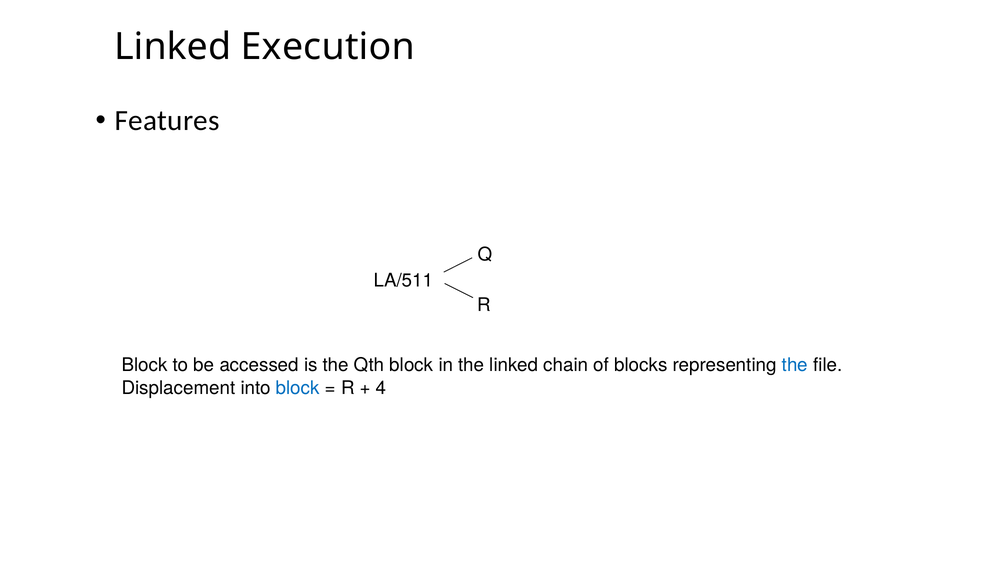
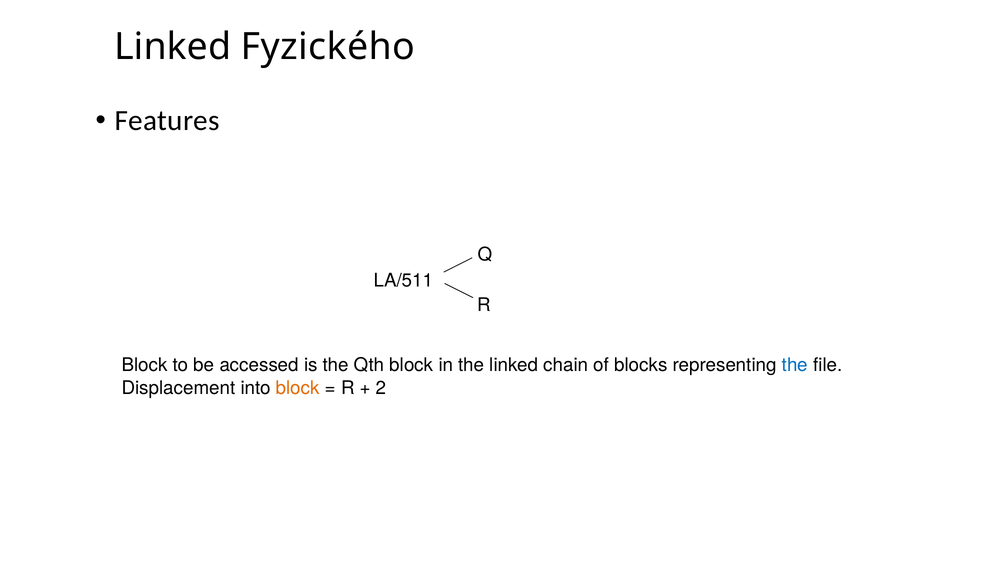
Execution: Execution -> Fyzického
block at (298, 388) colour: blue -> orange
4: 4 -> 2
